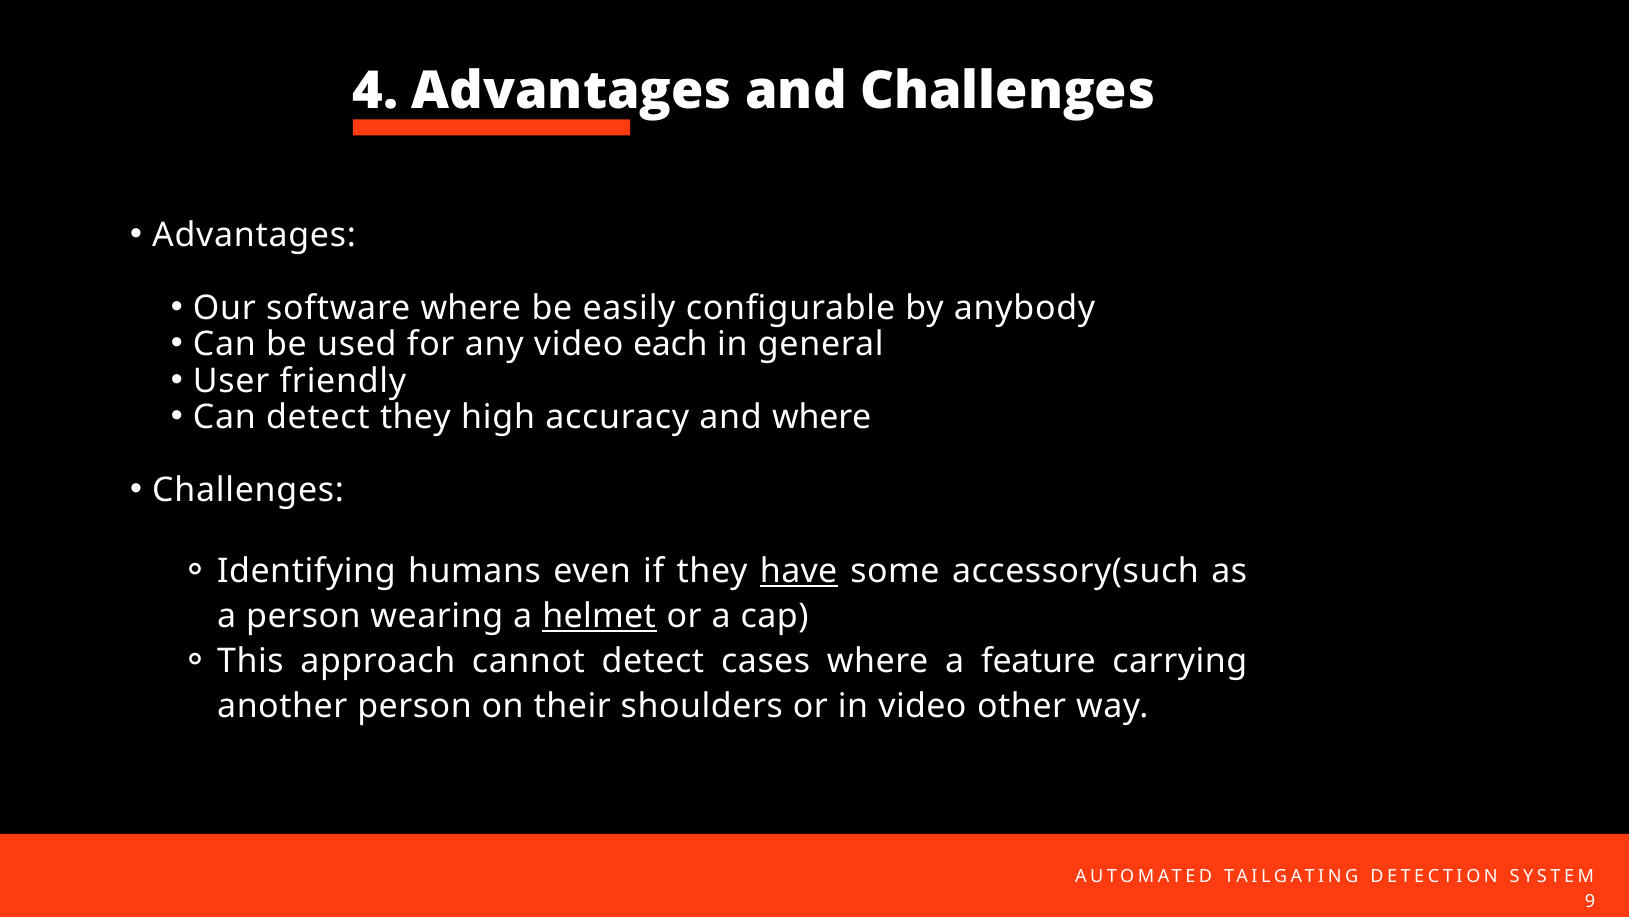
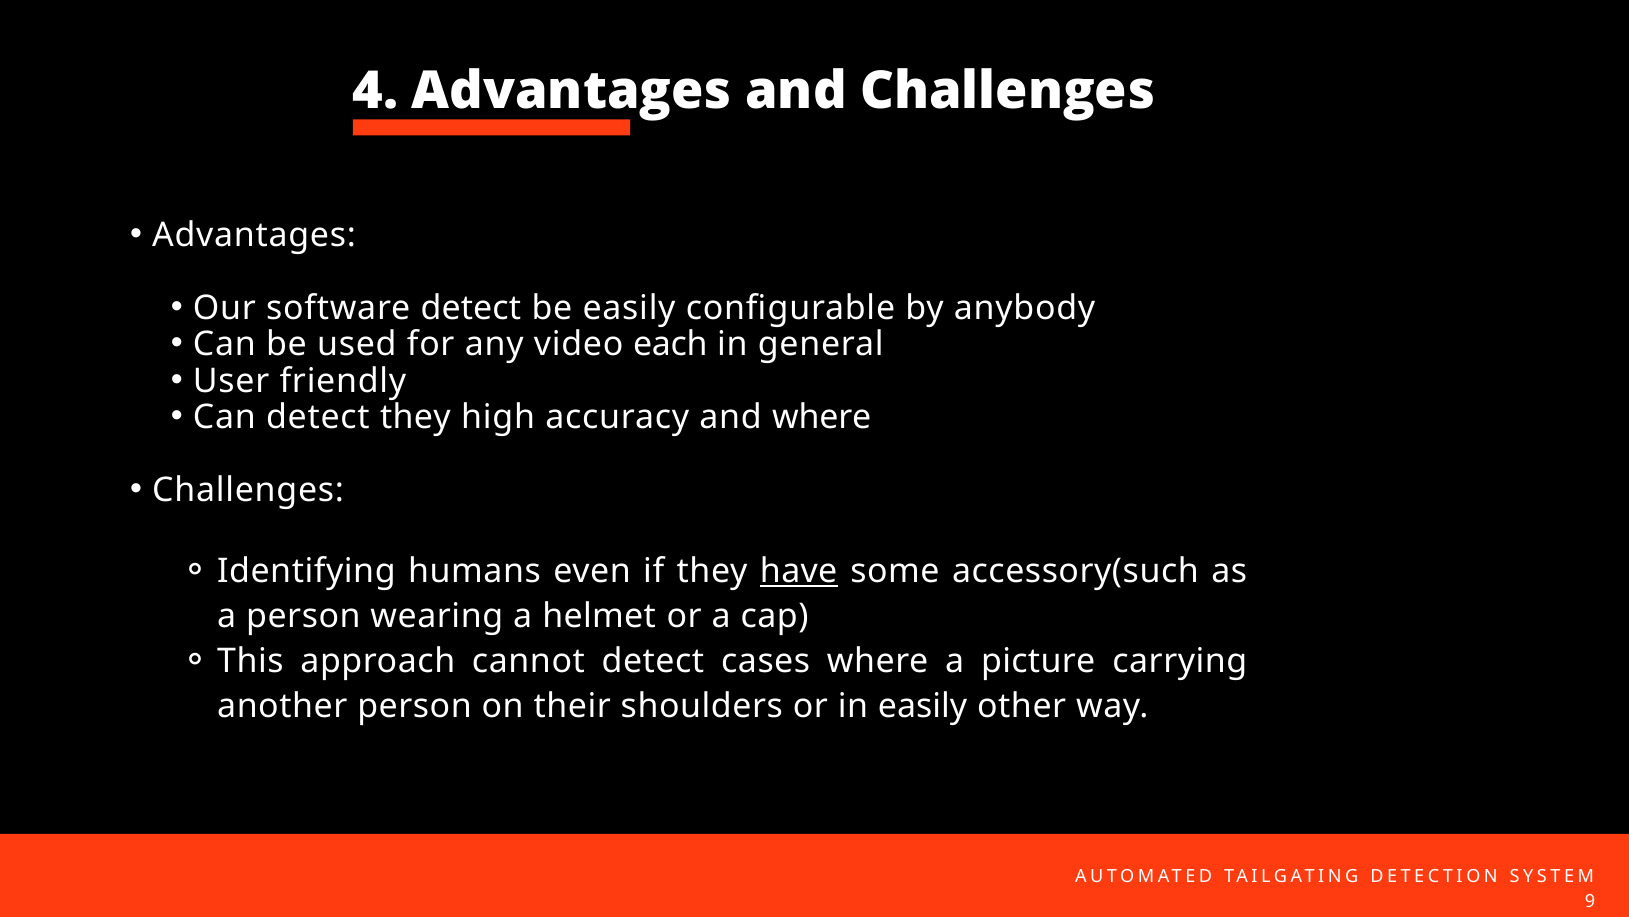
software where: where -> detect
helmet underline: present -> none
feature: feature -> picture
in video: video -> easily
